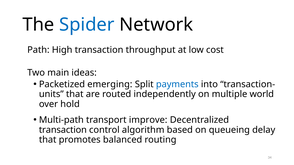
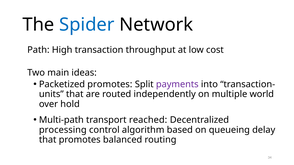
Packetized emerging: emerging -> promotes
payments colour: blue -> purple
improve: improve -> reached
transaction at (63, 130): transaction -> processing
